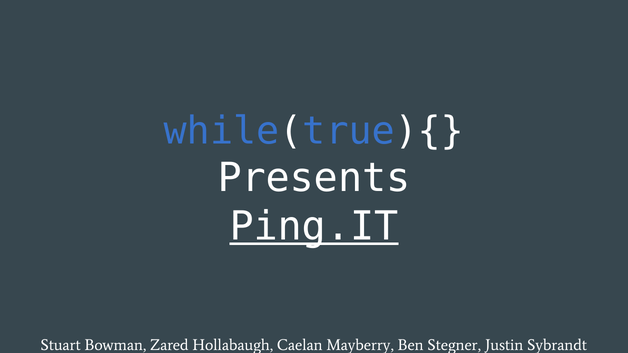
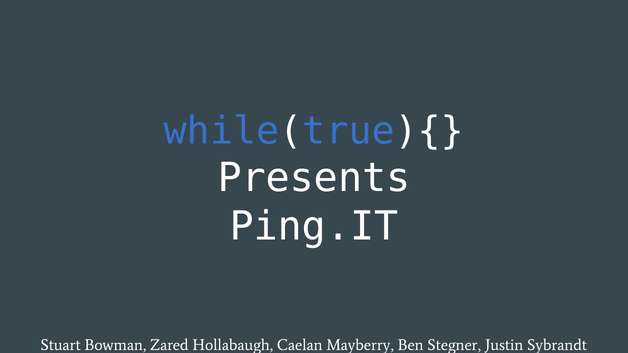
Ping.IT underline: present -> none
